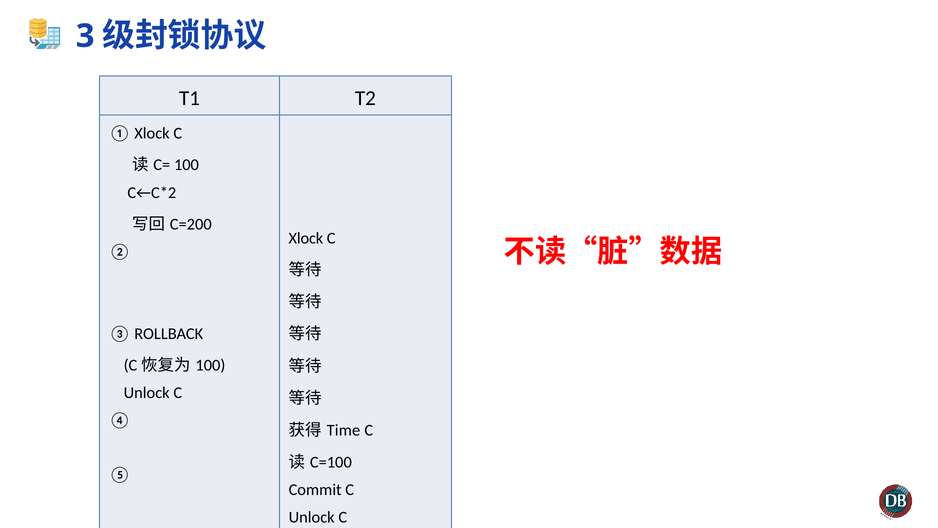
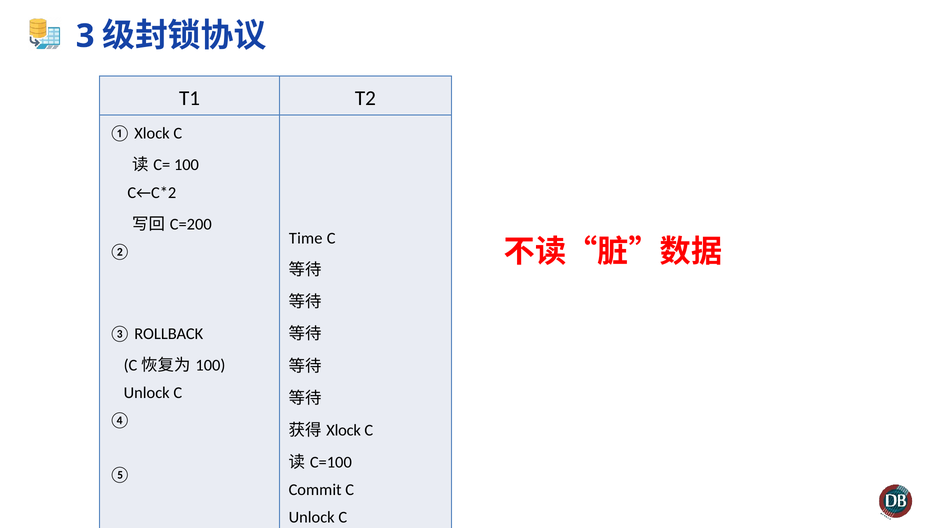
Xlock at (306, 238): Xlock -> Time
Time at (343, 430): Time -> Xlock
